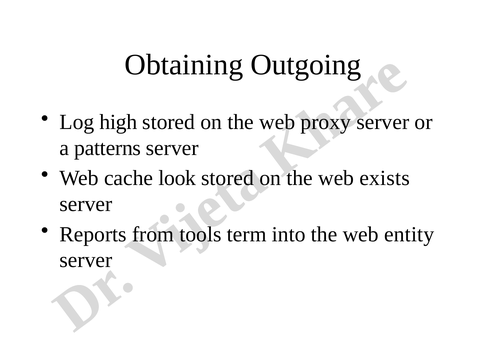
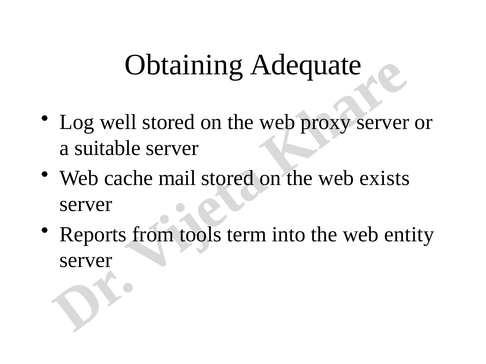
Outgoing: Outgoing -> Adequate
high: high -> well
patterns: patterns -> suitable
look: look -> mail
